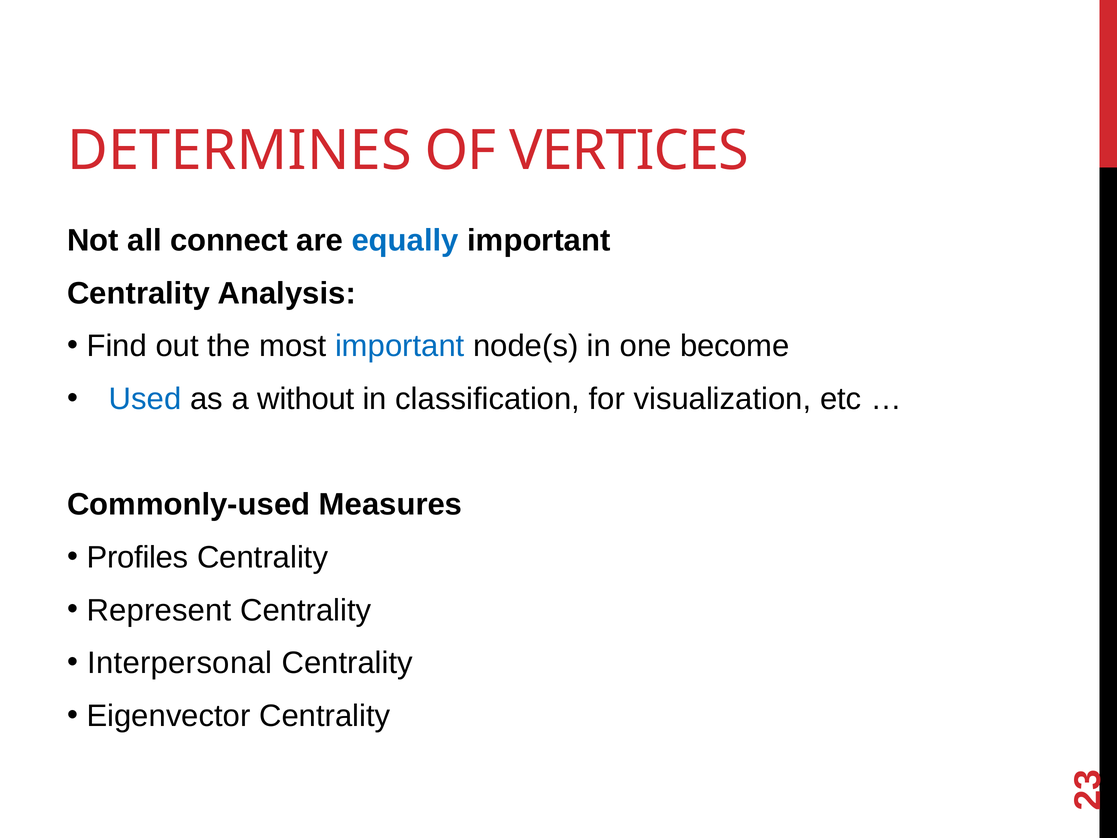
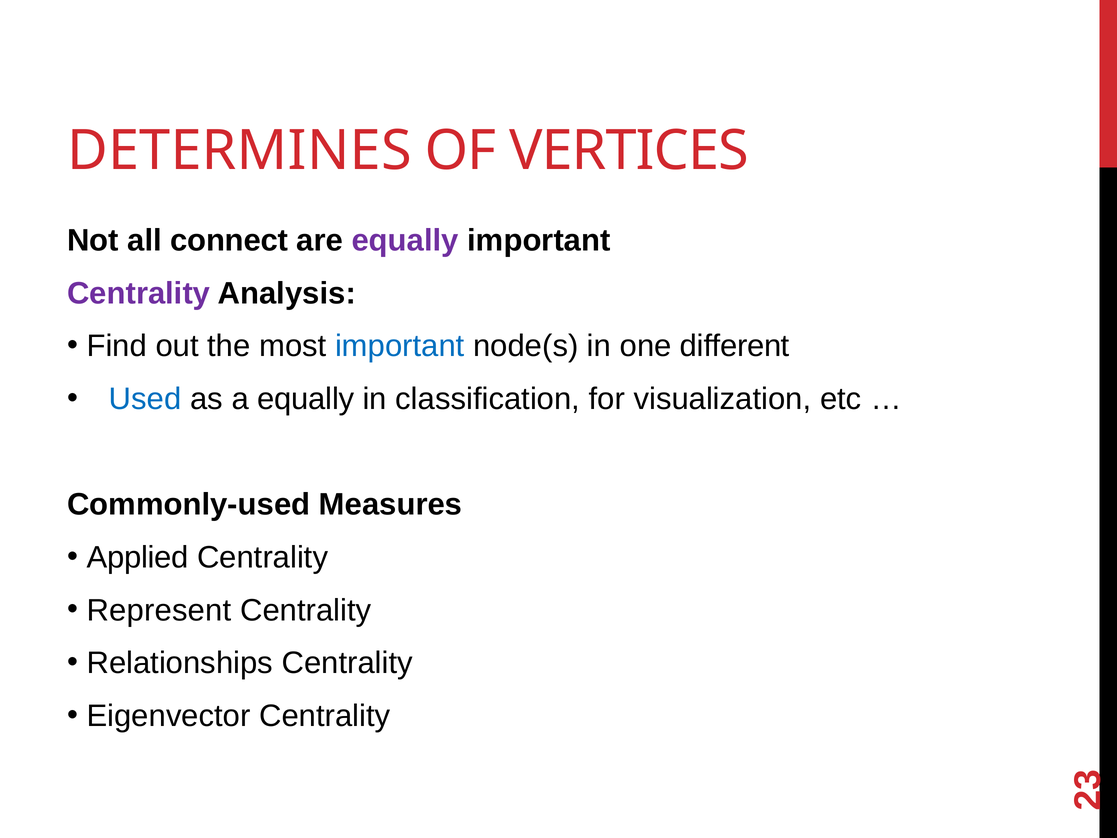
equally at (405, 241) colour: blue -> purple
Centrality at (139, 293) colour: black -> purple
become: become -> different
a without: without -> equally
Profiles: Profiles -> Applied
Interpersonal: Interpersonal -> Relationships
